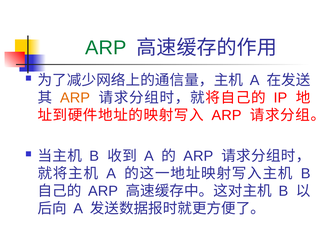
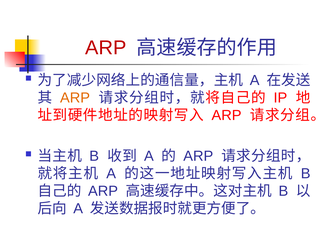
ARP at (106, 48) colour: green -> red
